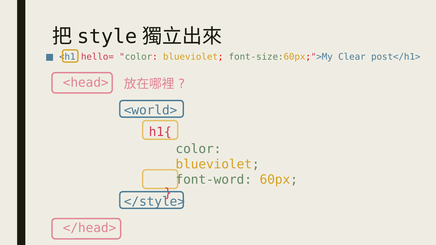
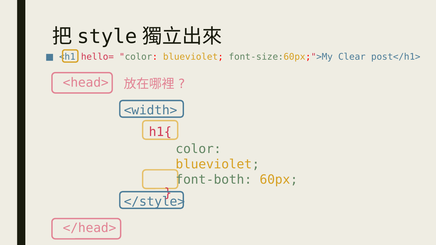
<world>: <world> -> <width>
font-word: font-word -> font-both
